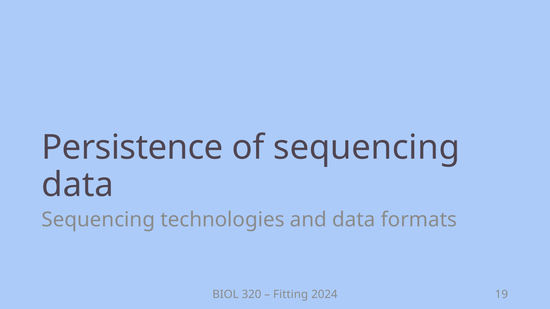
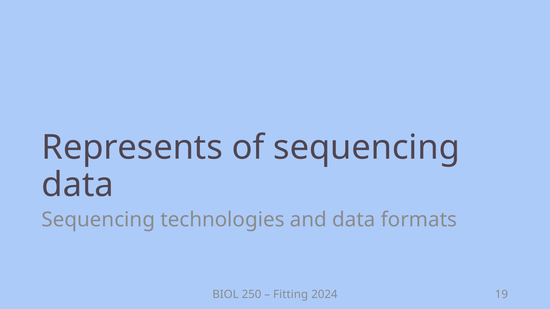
Persistence: Persistence -> Represents
320: 320 -> 250
